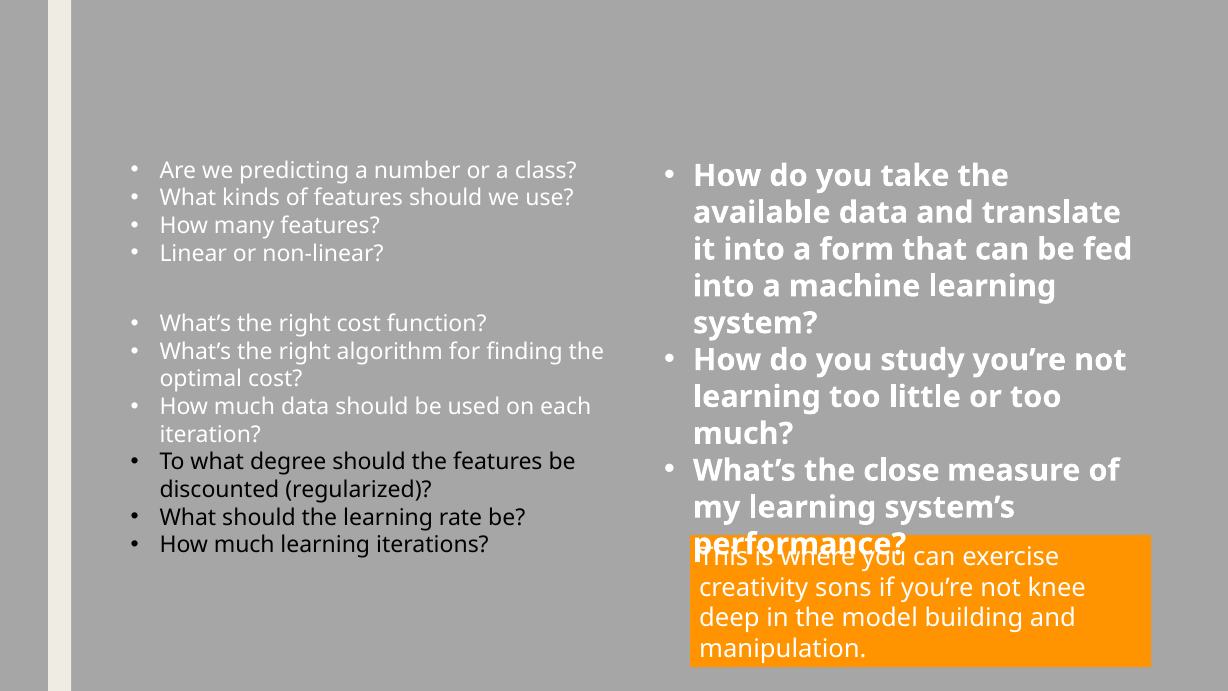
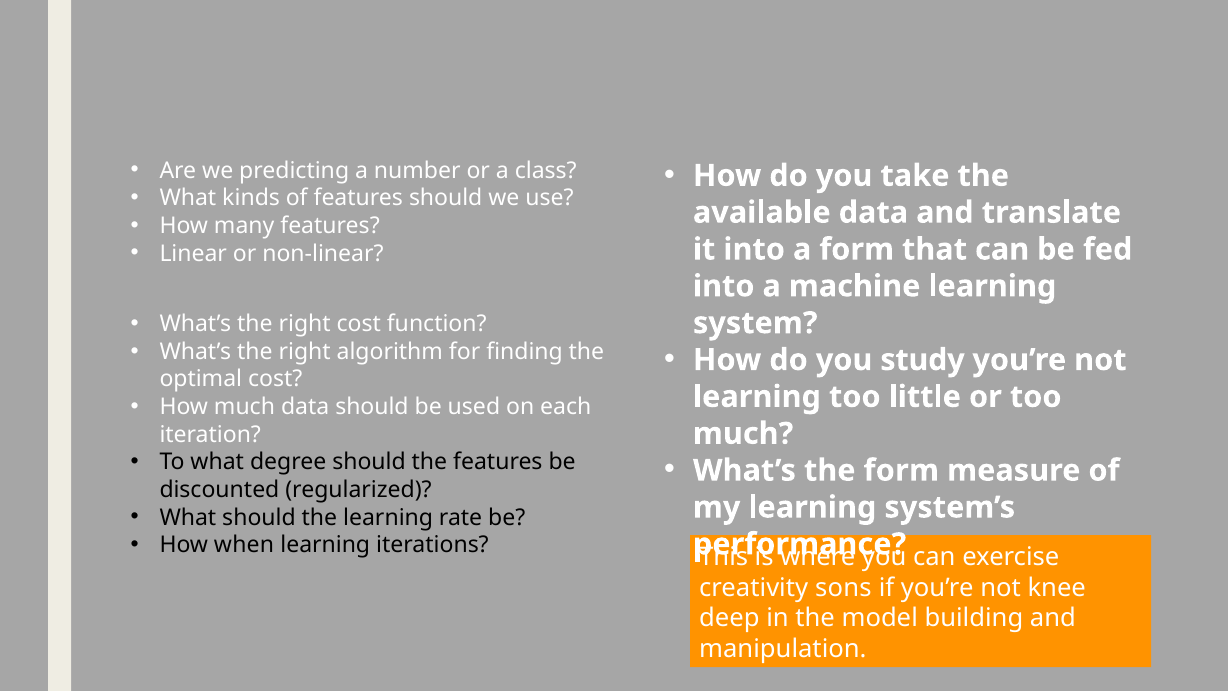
the close: close -> form
much at (244, 545): much -> when
